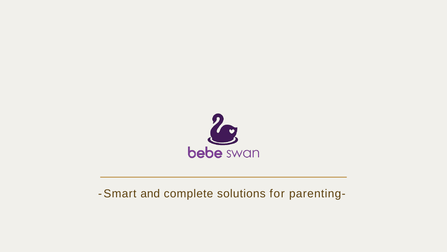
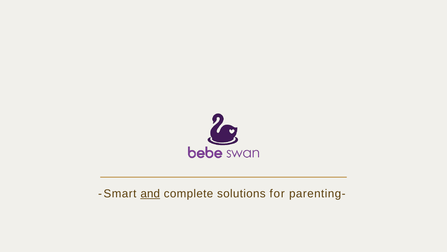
and underline: none -> present
